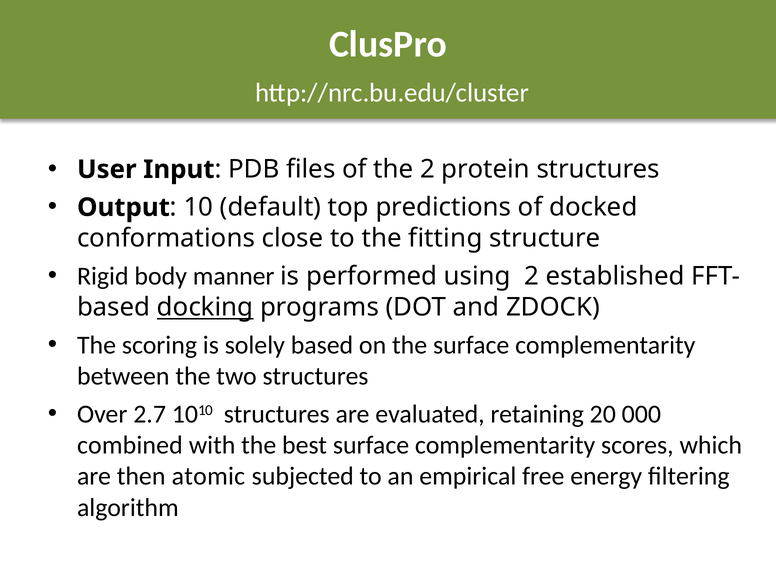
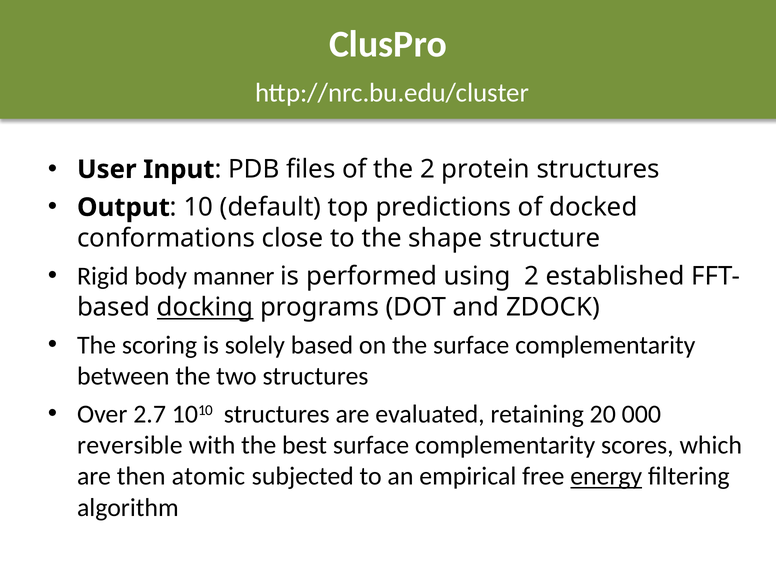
fitting: fitting -> shape
combined: combined -> reversible
energy underline: none -> present
